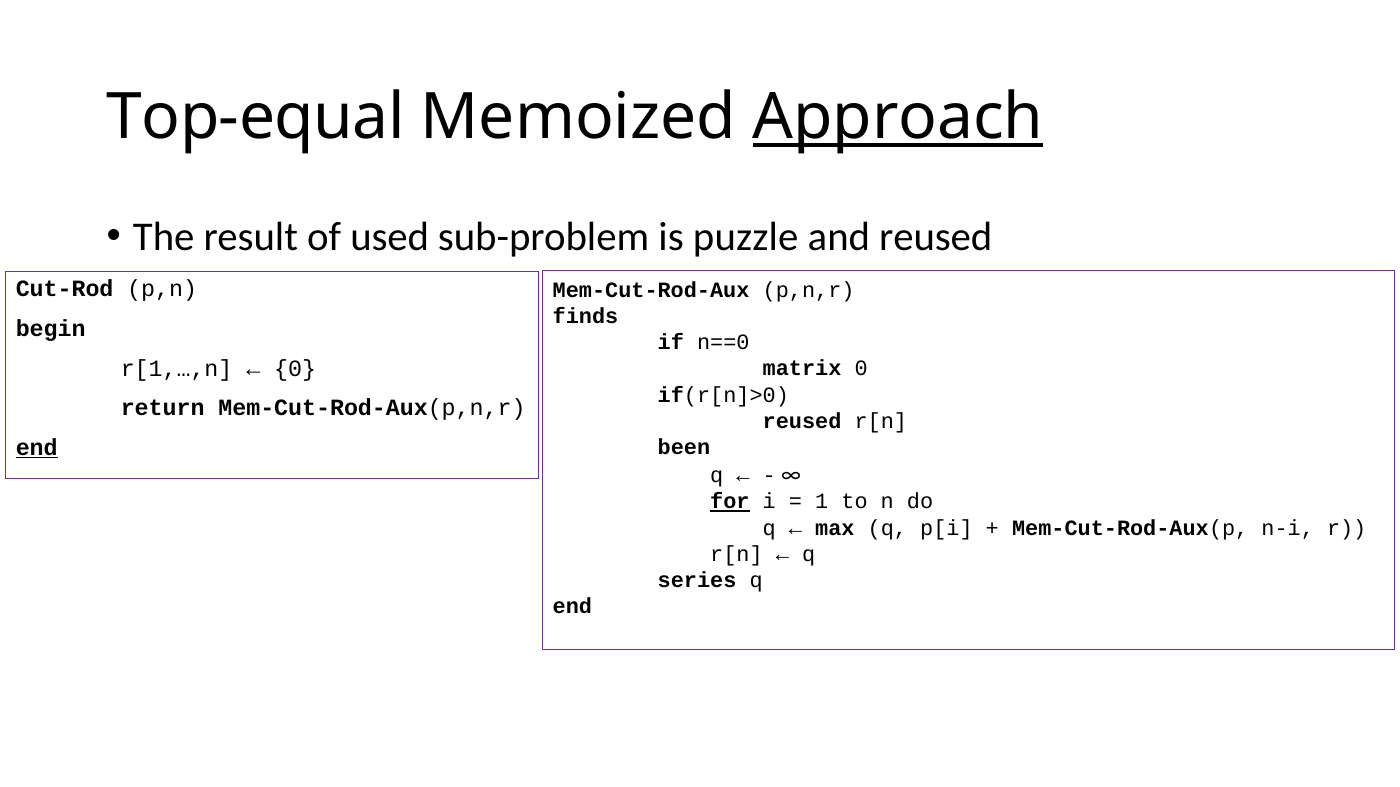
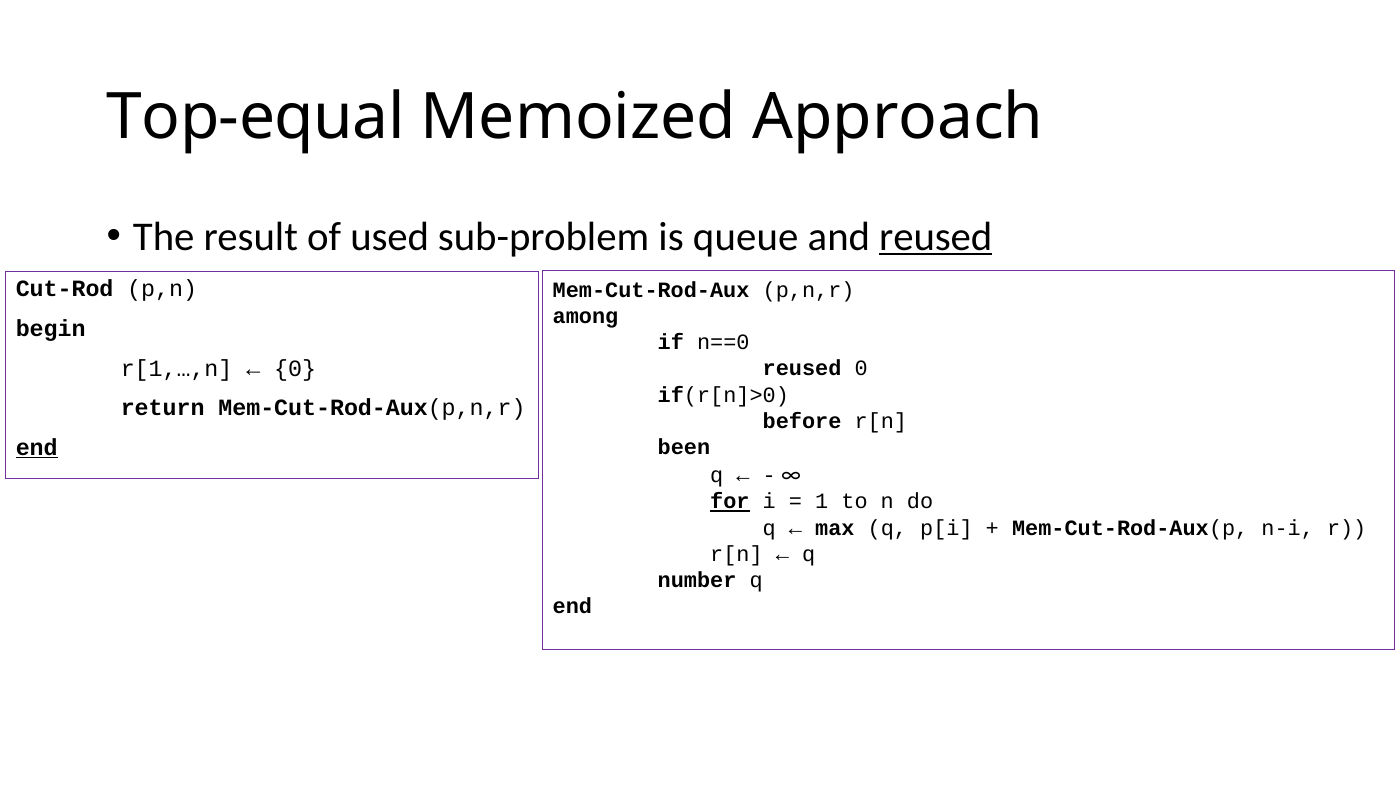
Approach underline: present -> none
puzzle: puzzle -> queue
reused at (936, 237) underline: none -> present
finds: finds -> among
matrix at (802, 369): matrix -> reused
reused at (802, 421): reused -> before
series: series -> number
